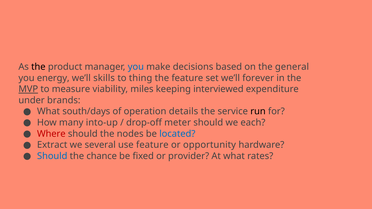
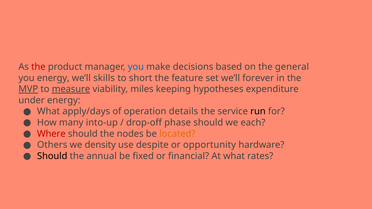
the at (38, 67) colour: black -> red
thing: thing -> short
measure underline: none -> present
interviewed: interviewed -> hypotheses
under brands: brands -> energy
south/days: south/days -> apply/days
meter: meter -> phase
located colour: blue -> orange
Extract: Extract -> Others
several: several -> density
use feature: feature -> despite
Should at (52, 156) colour: blue -> black
chance: chance -> annual
provider: provider -> financial
